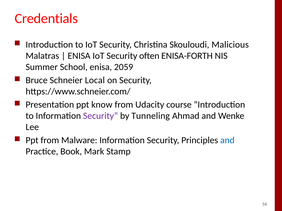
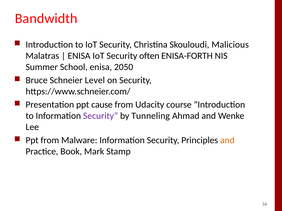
Credentials: Credentials -> Bandwidth
2059: 2059 -> 2050
Local: Local -> Level
know: know -> cause
and at (227, 140) colour: blue -> orange
